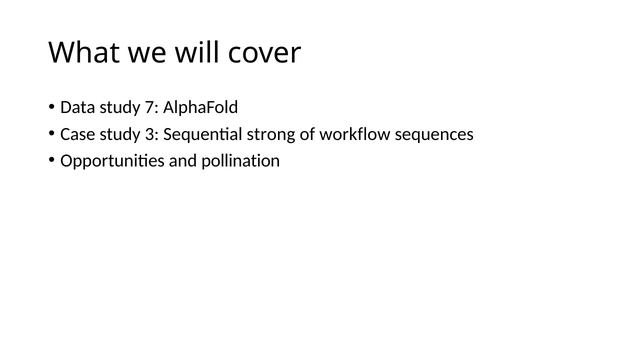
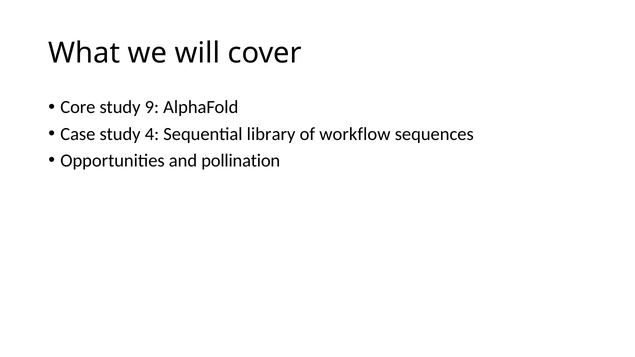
Data: Data -> Core
7: 7 -> 9
3: 3 -> 4
strong: strong -> library
